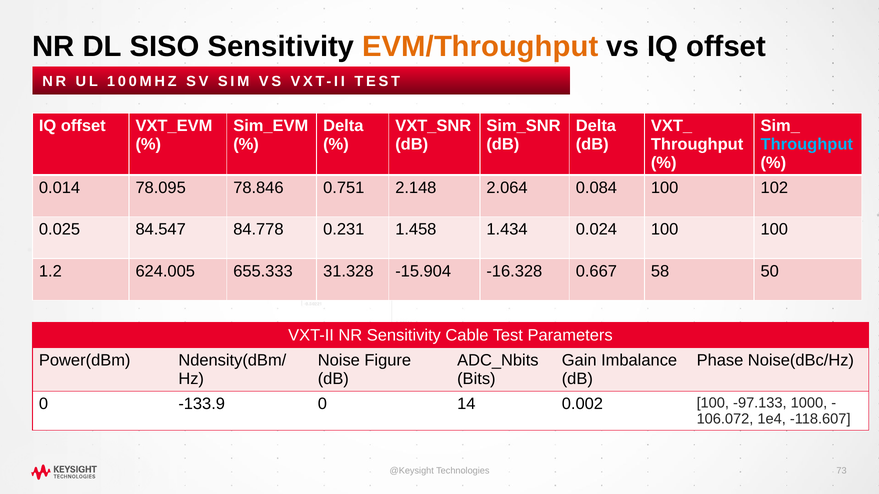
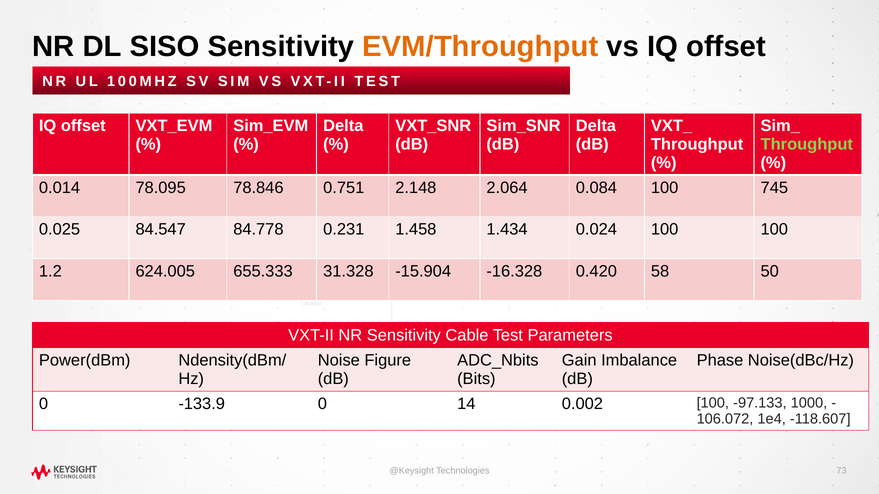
Throughput at (807, 144) colour: light blue -> light green
102: 102 -> 745
0.667: 0.667 -> 0.420
